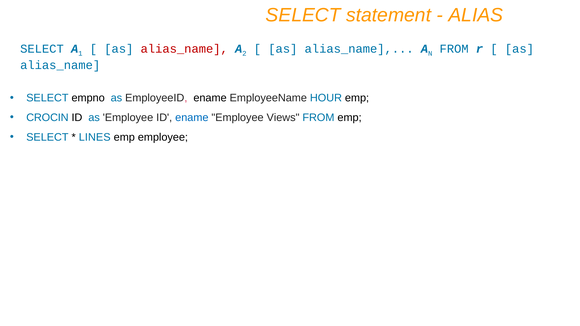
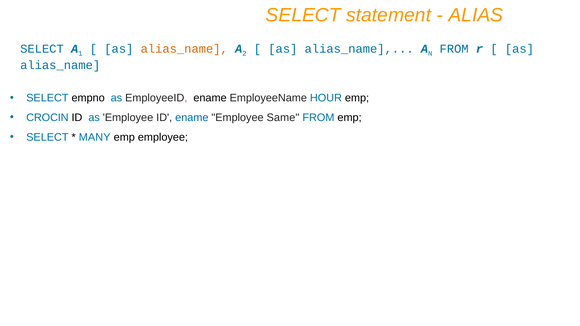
alias_name at (184, 49) colour: red -> orange
Views: Views -> Same
LINES: LINES -> MANY
